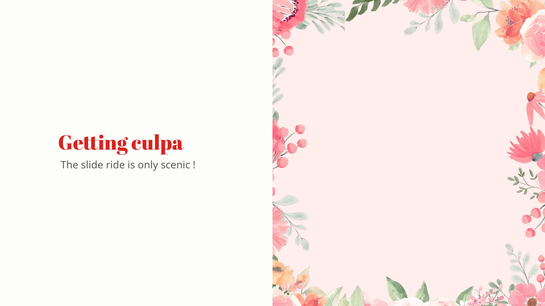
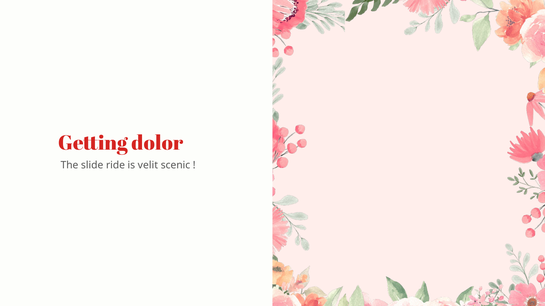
culpa: culpa -> dolor
only: only -> velit
